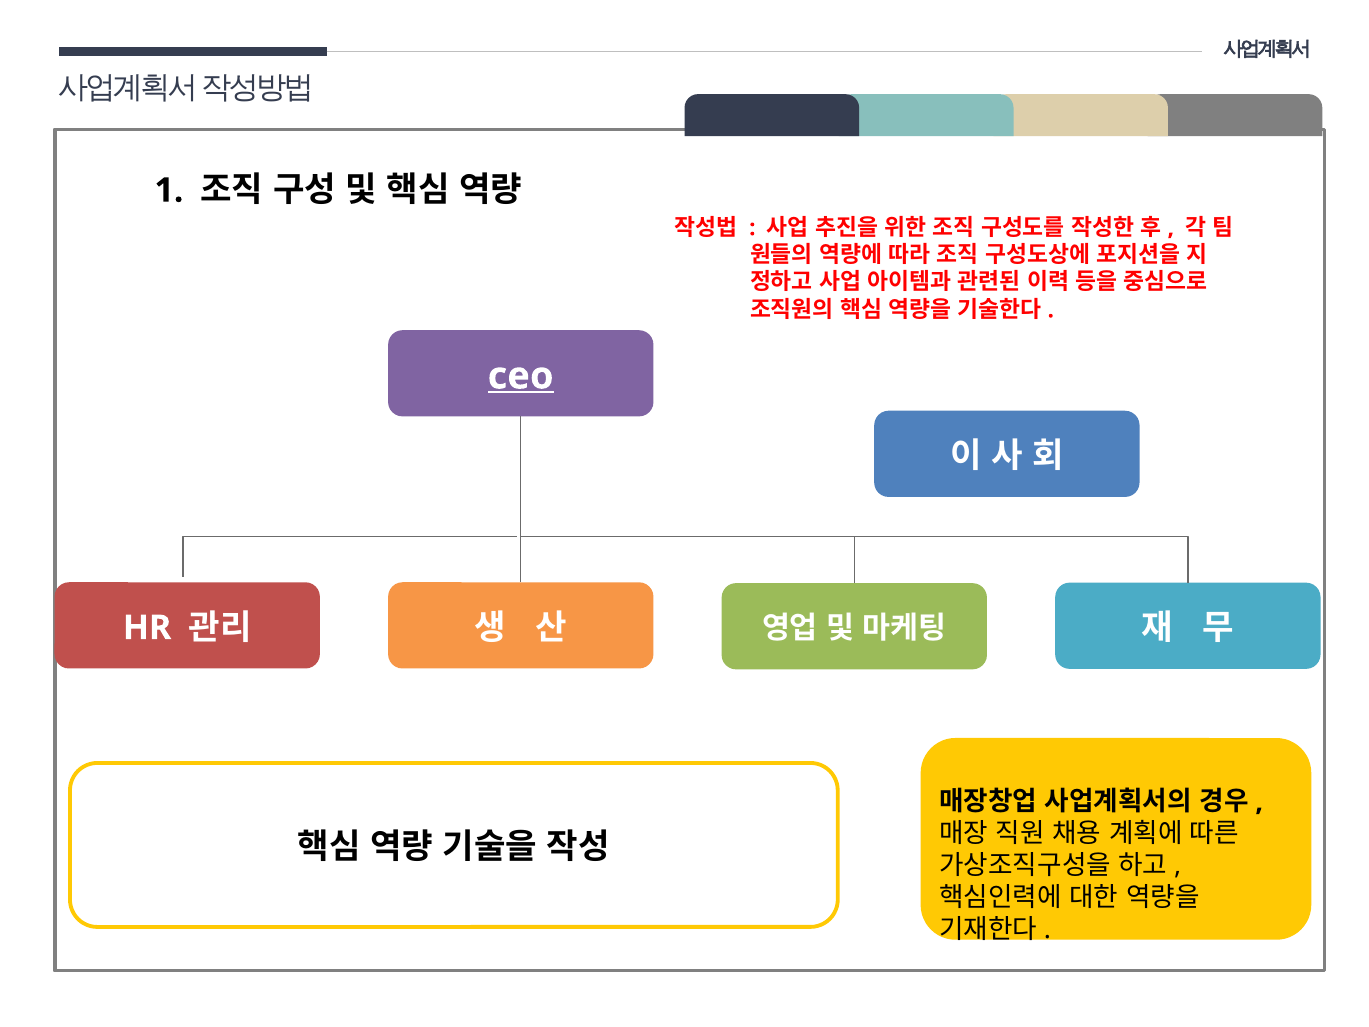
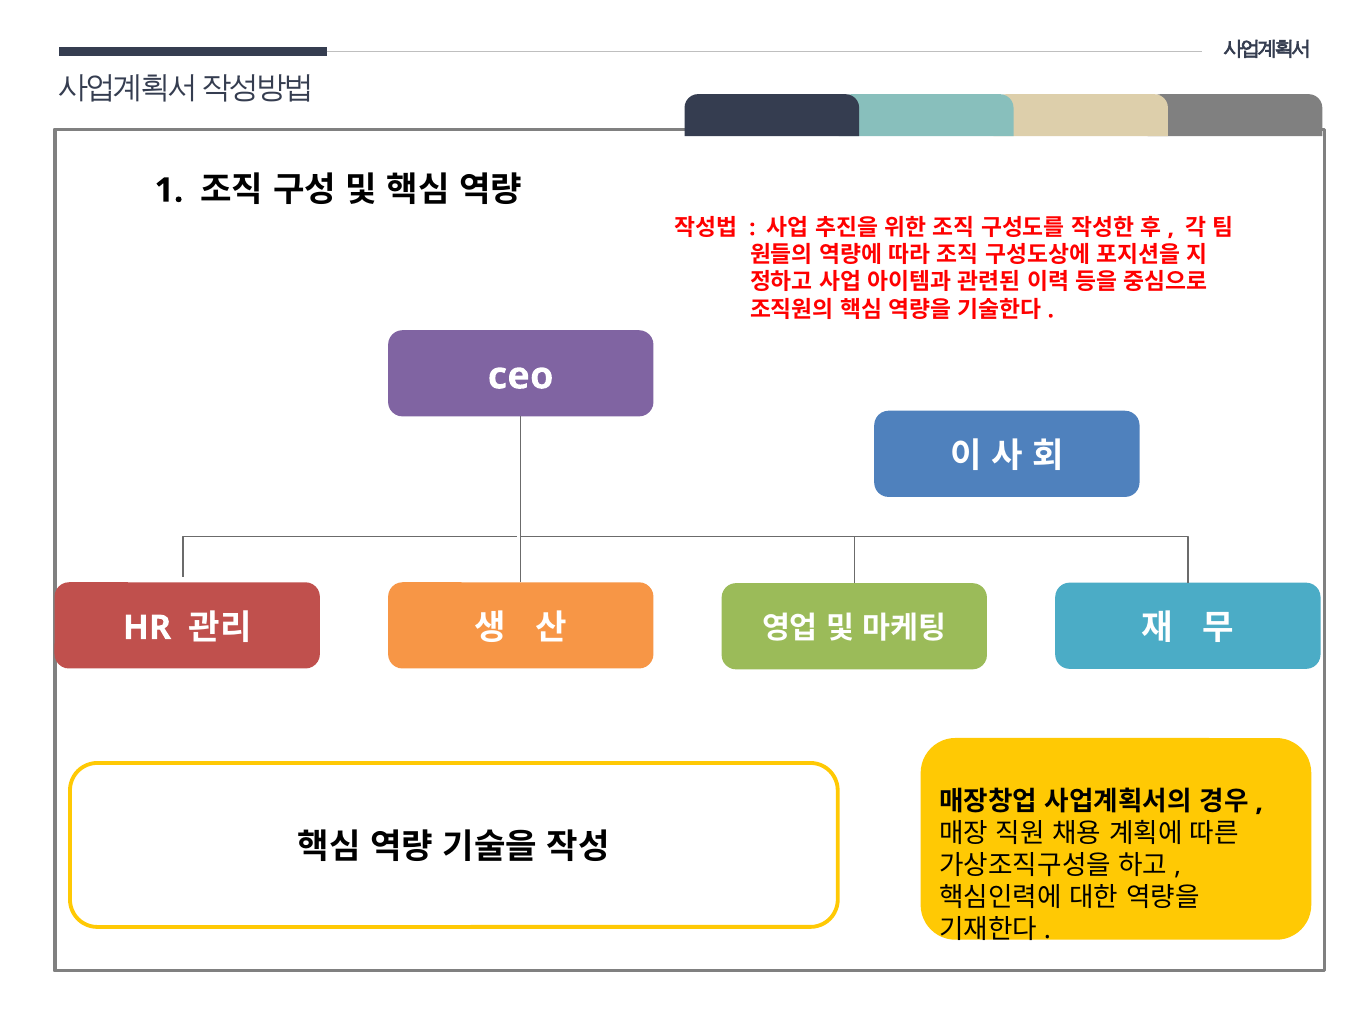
ceo underline: present -> none
